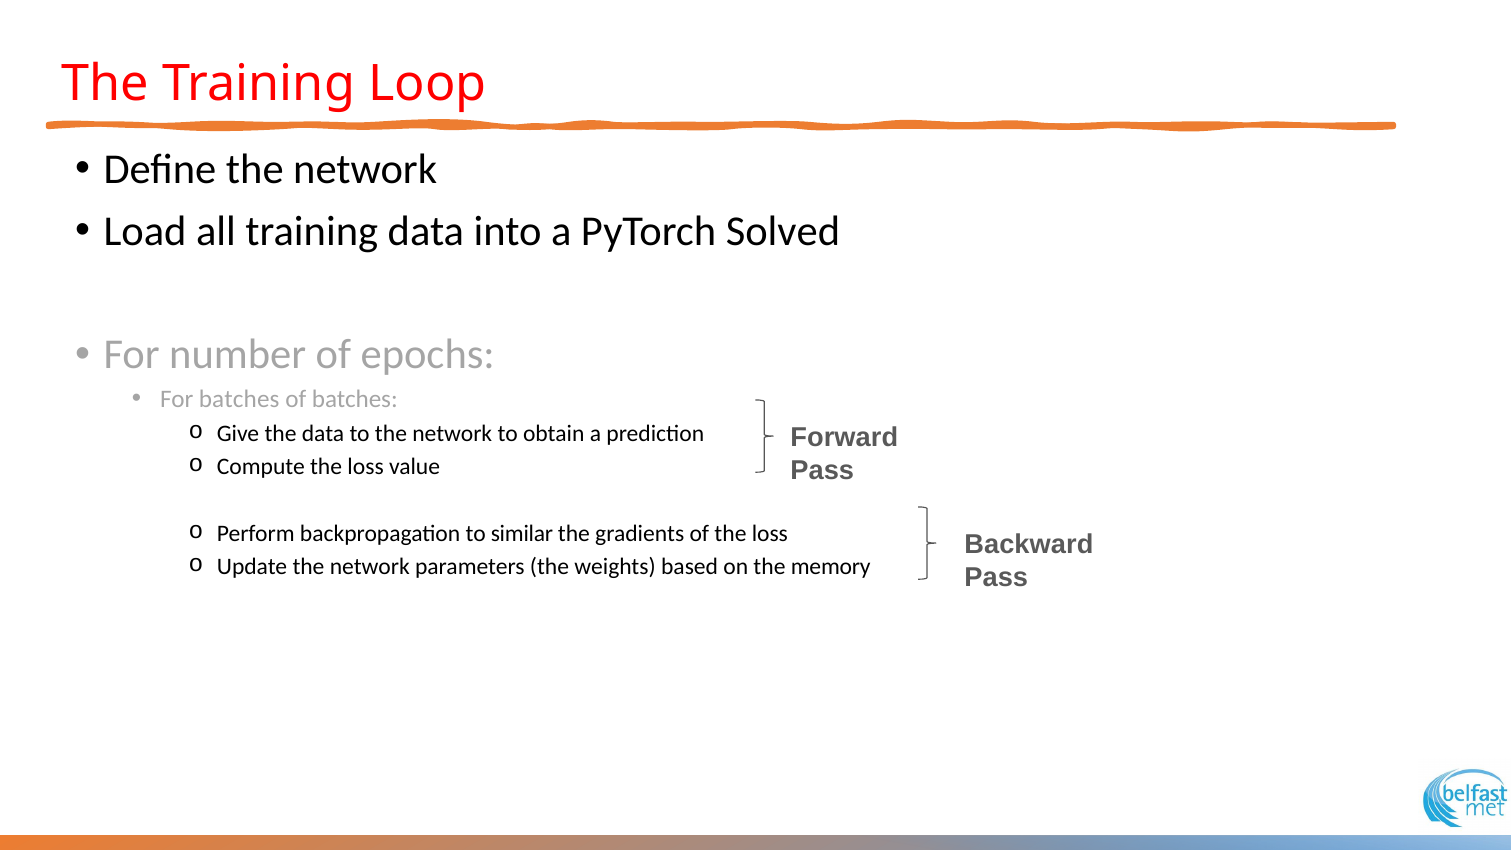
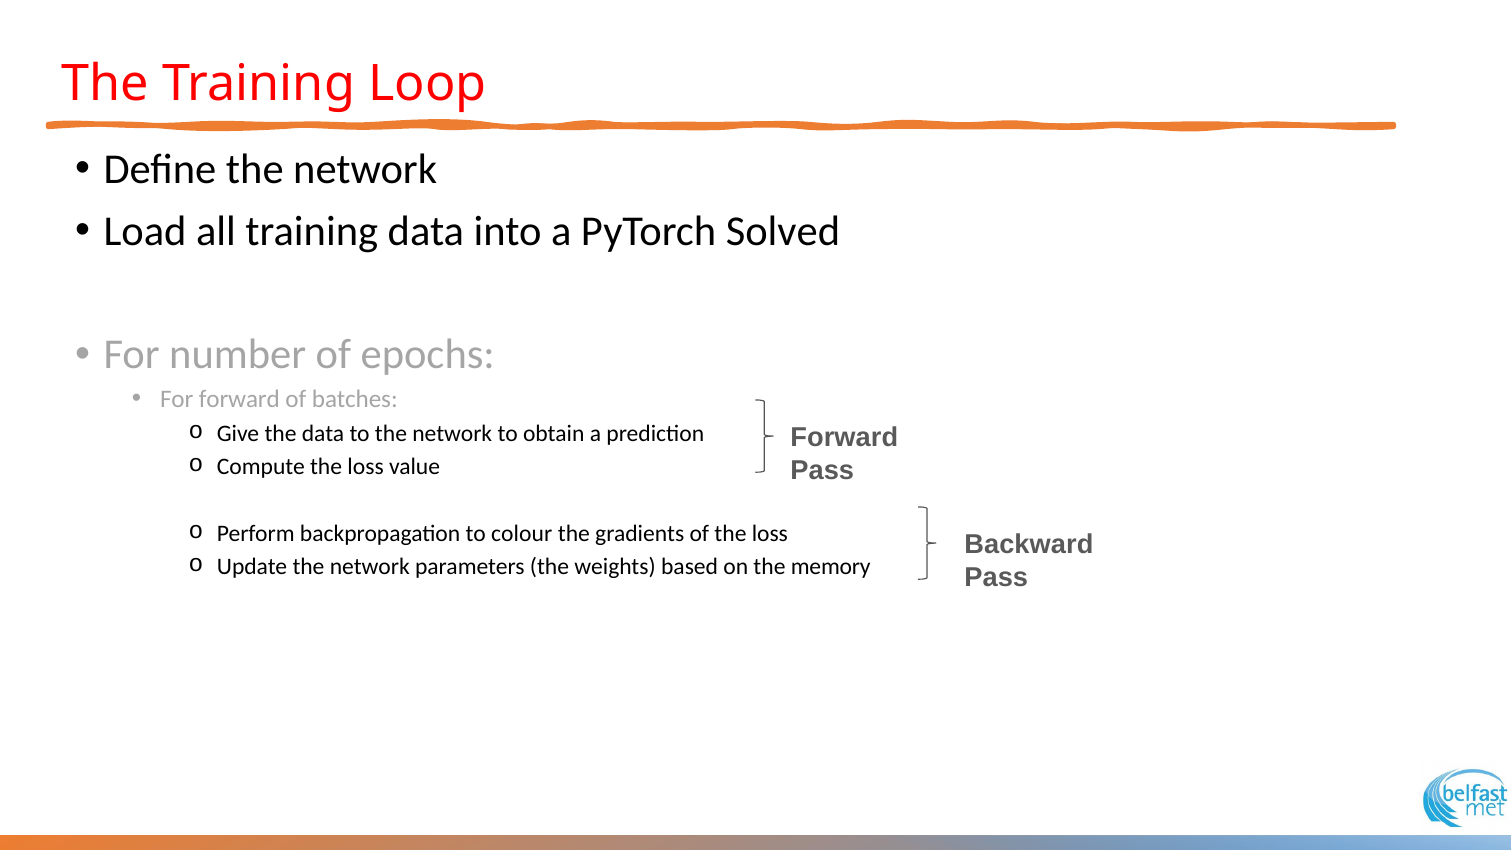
For batches: batches -> forward
similar: similar -> colour
